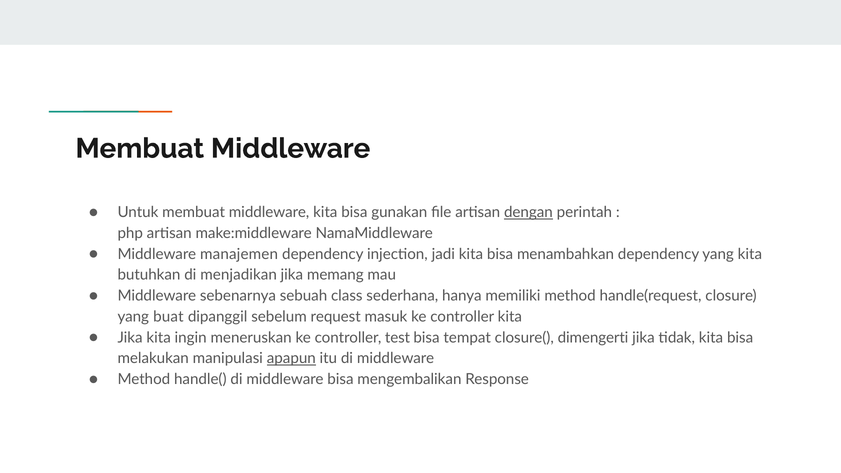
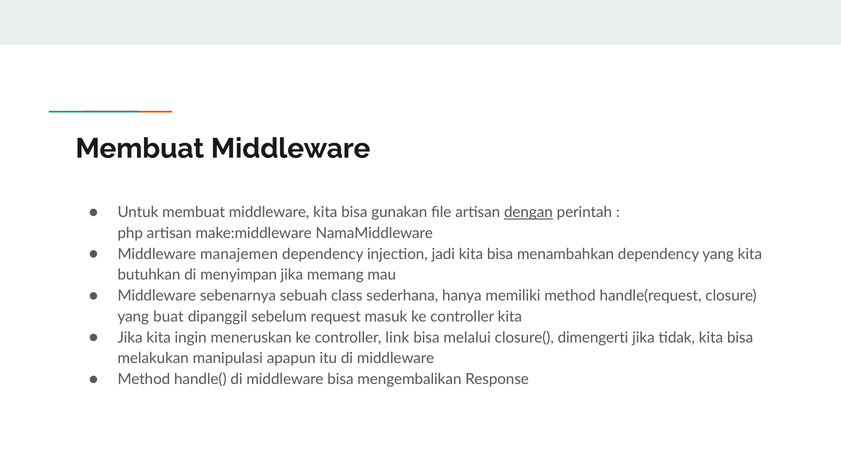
menjadikan: menjadikan -> menyimpan
test: test -> link
tempat: tempat -> melalui
apapun underline: present -> none
